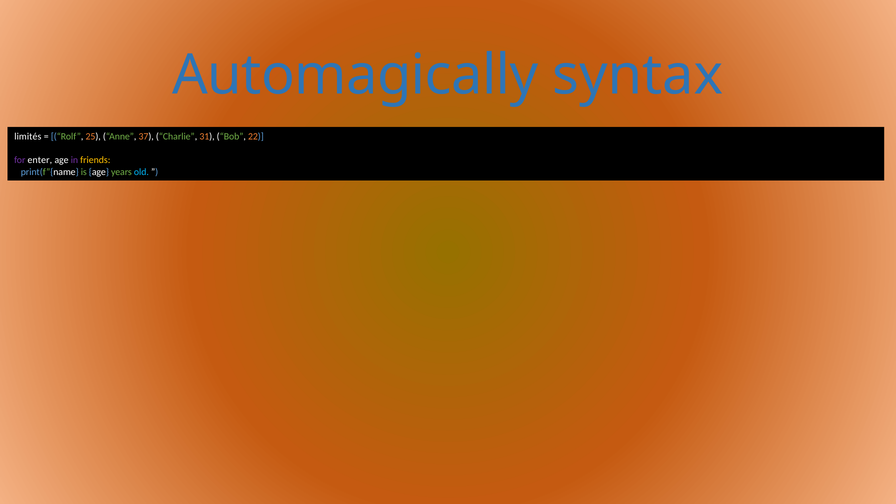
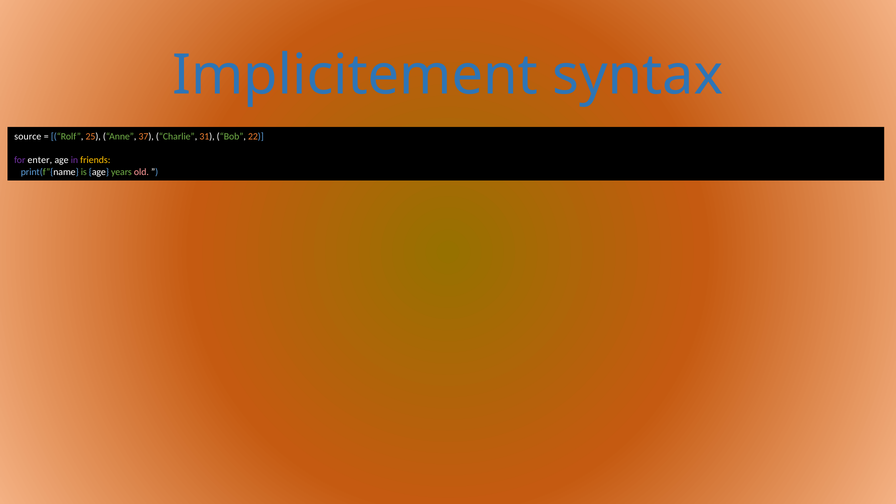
Automagically: Automagically -> Implicitement
limités: limités -> source
old colour: light blue -> pink
